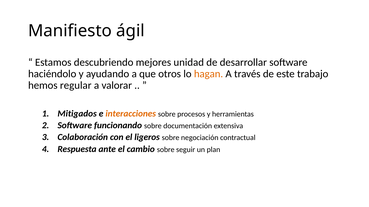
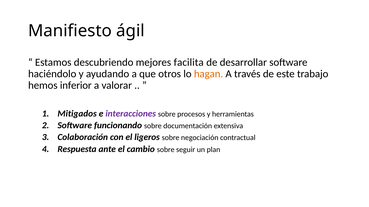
unidad: unidad -> facilita
regular: regular -> inferior
interacciones colour: orange -> purple
